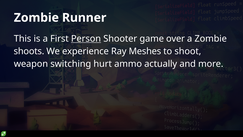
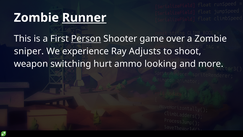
Runner underline: none -> present
shoots: shoots -> sniper
Meshes: Meshes -> Adjusts
actually: actually -> looking
